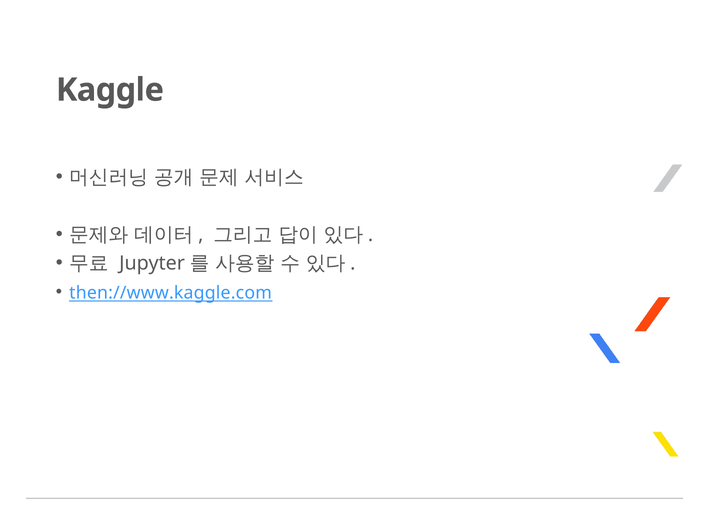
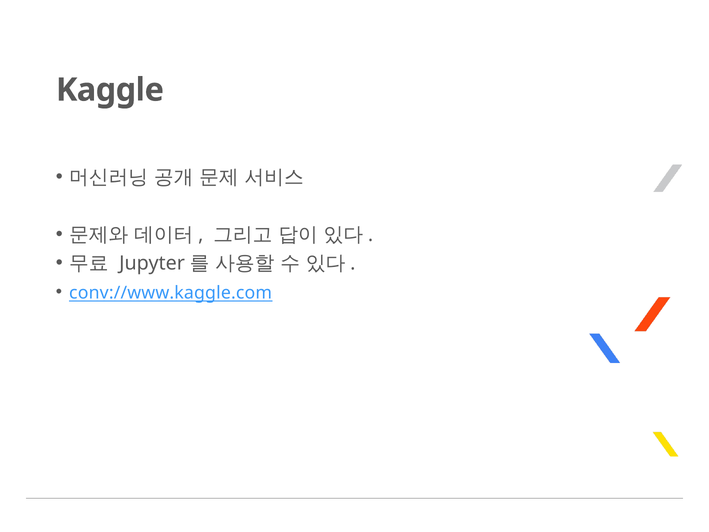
then://www.kaggle.com: then://www.kaggle.com -> conv://www.kaggle.com
